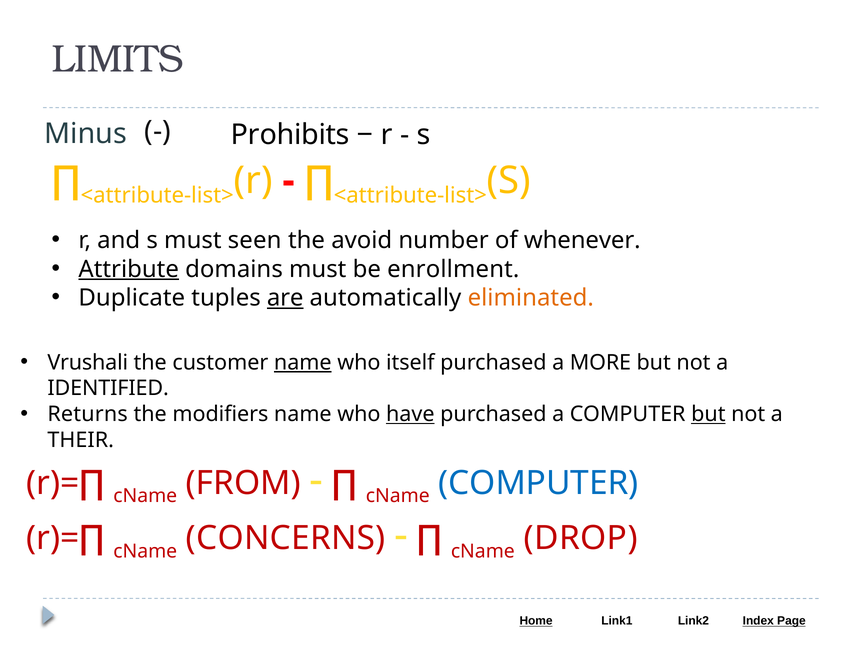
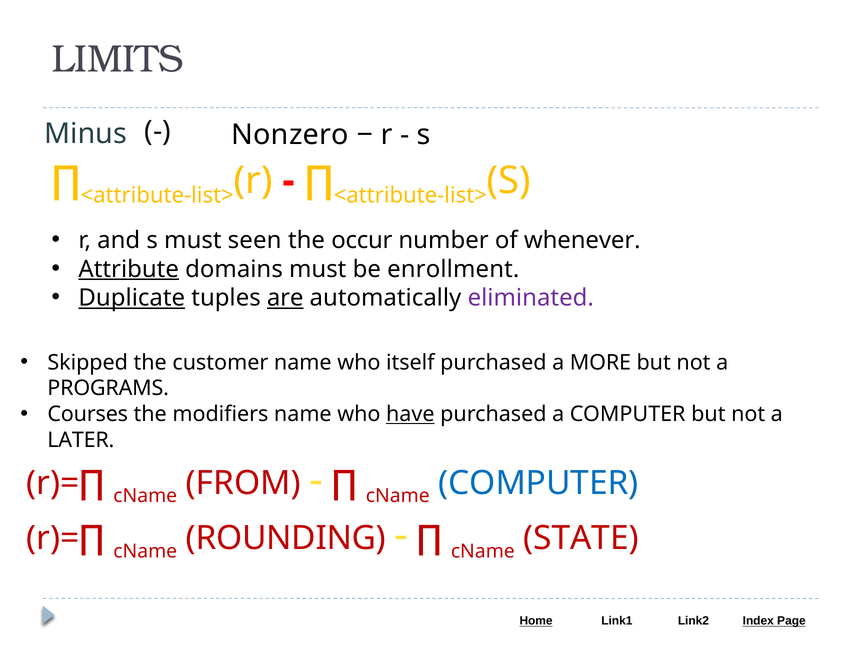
Prohibits: Prohibits -> Nonzero
avoid: avoid -> occur
Duplicate underline: none -> present
eliminated colour: orange -> purple
Vrushali: Vrushali -> Skipped
name at (303, 363) underline: present -> none
IDENTIFIED: IDENTIFIED -> PROGRAMS
Returns: Returns -> Courses
but at (708, 415) underline: present -> none
THEIR: THEIR -> LATER
CONCERNS: CONCERNS -> ROUNDING
DROP: DROP -> STATE
